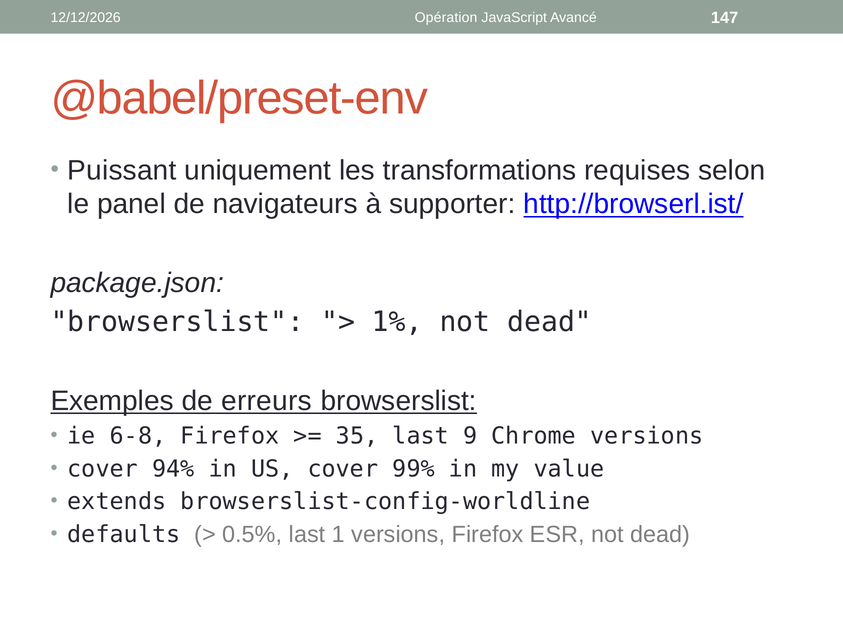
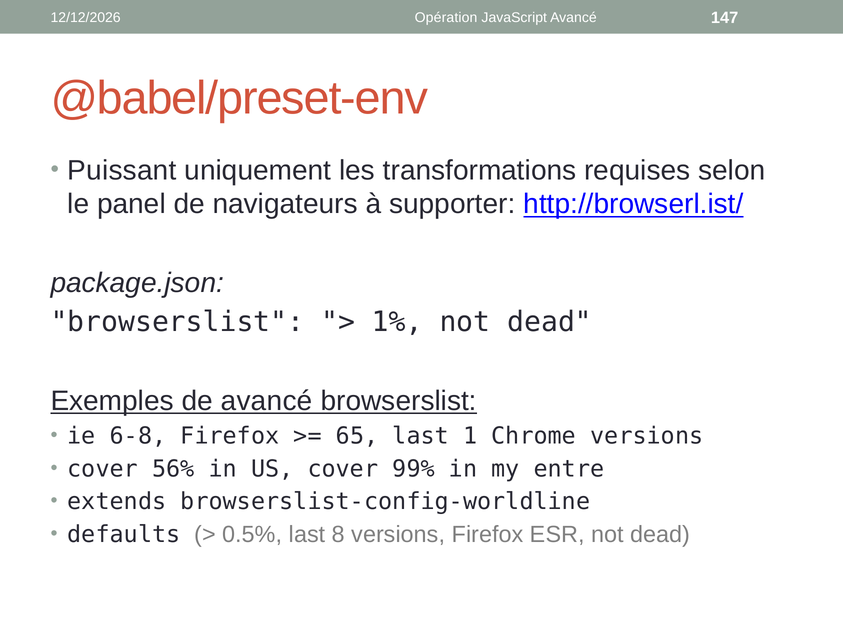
de erreurs: erreurs -> avancé
35: 35 -> 65
9: 9 -> 1
94%: 94% -> 56%
value: value -> entre
1: 1 -> 8
